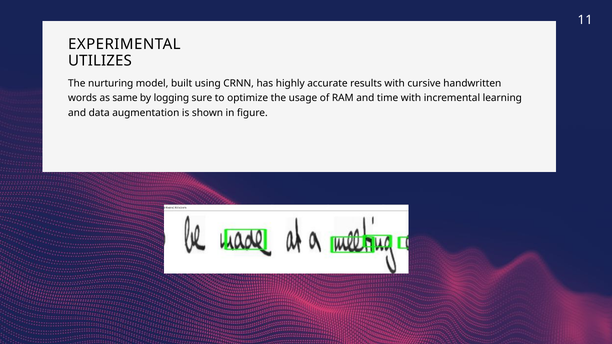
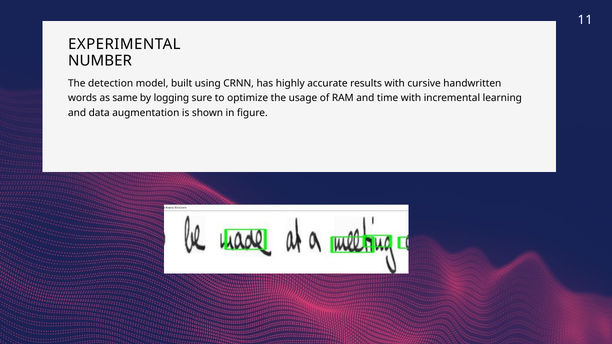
UTILIZES: UTILIZES -> NUMBER
nurturing: nurturing -> detection
